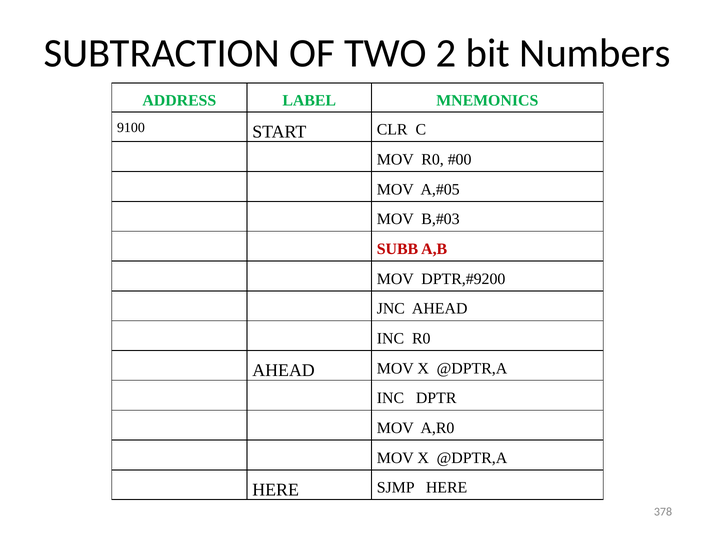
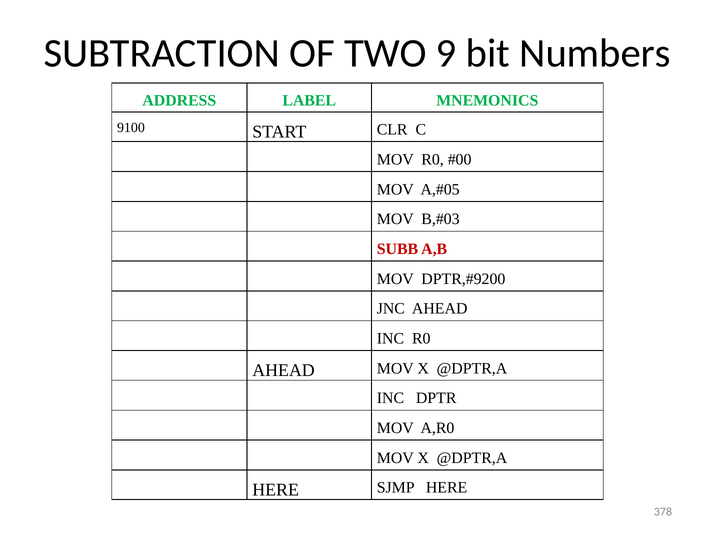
2: 2 -> 9
